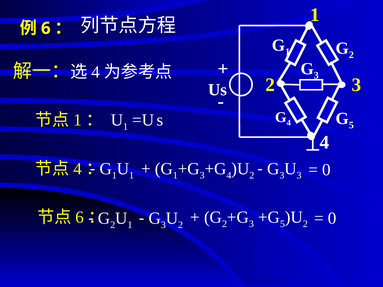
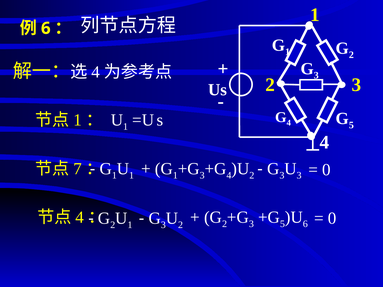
4 at (78, 169): 4 -> 7
2 at (305, 224): 2 -> 6
6 at (80, 218): 6 -> 4
